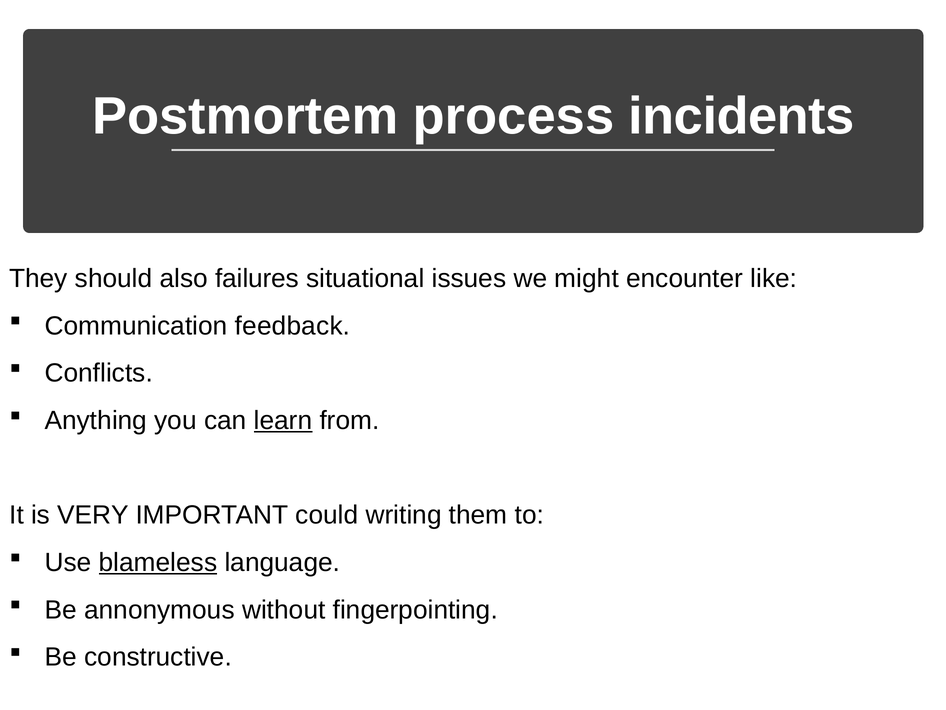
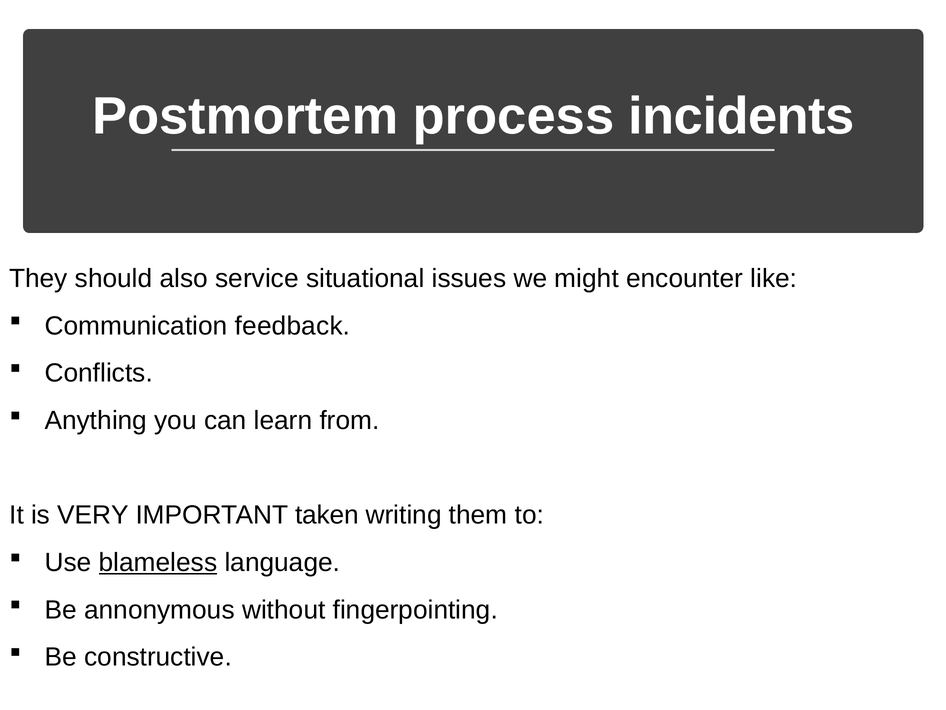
failures: failures -> service
learn underline: present -> none
could: could -> taken
